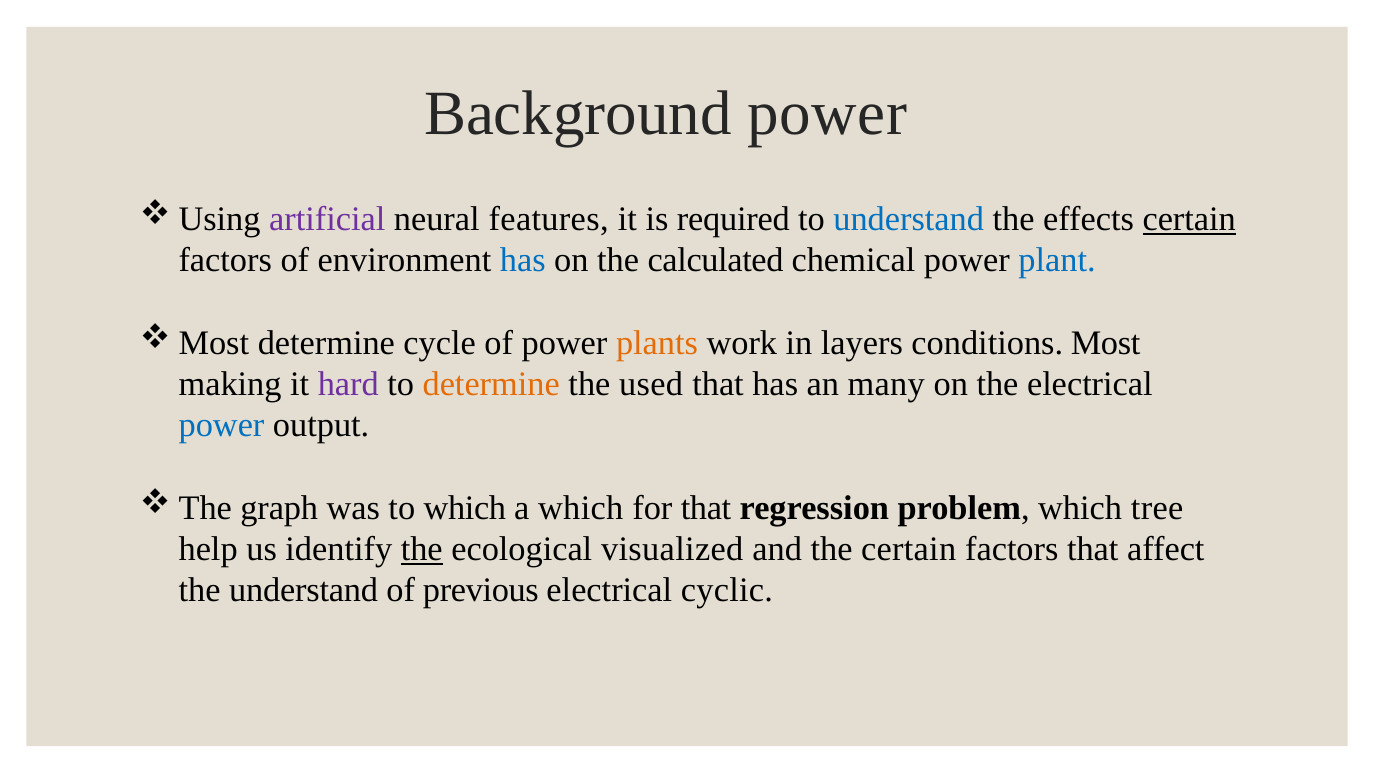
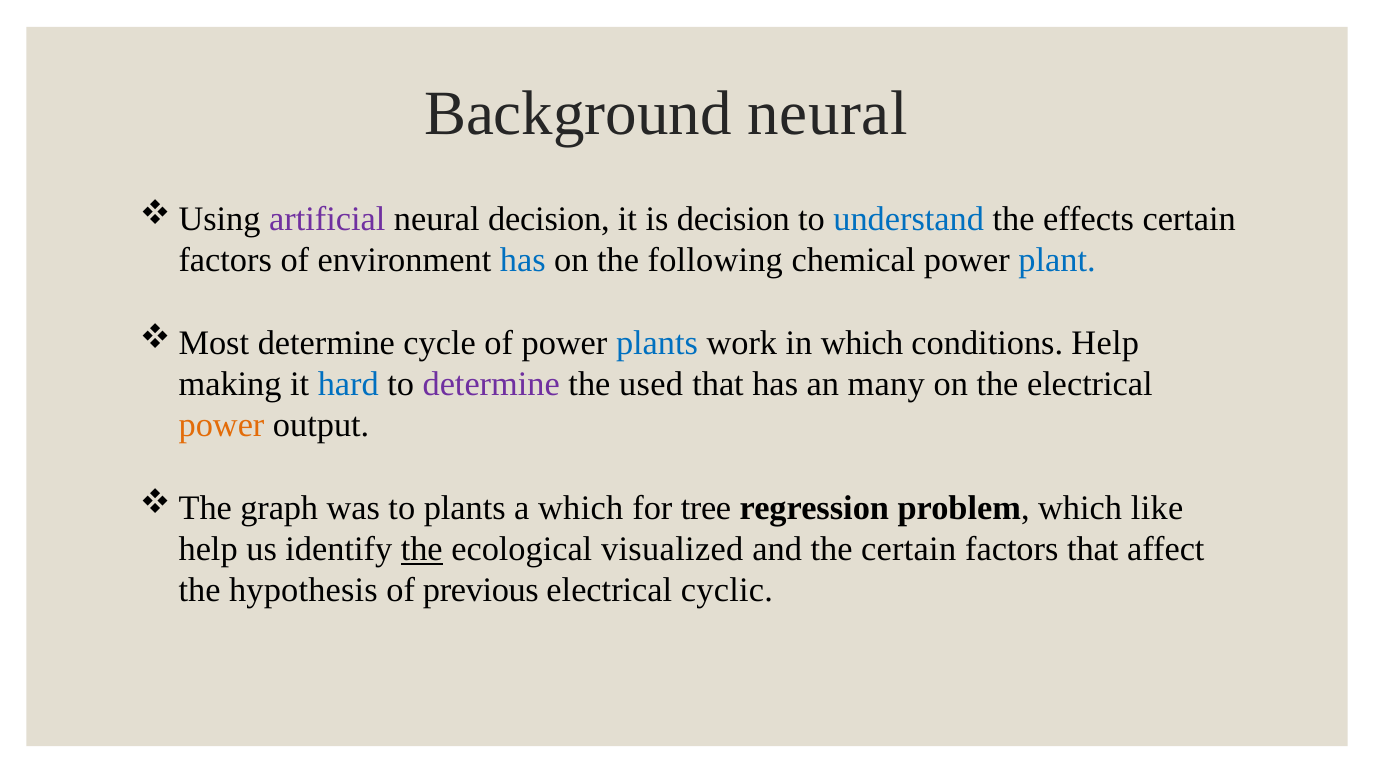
Background power: power -> neural
neural features: features -> decision
is required: required -> decision
certain at (1189, 219) underline: present -> none
calculated: calculated -> following
plants at (657, 343) colour: orange -> blue
in layers: layers -> which
conditions Most: Most -> Help
hard colour: purple -> blue
determine at (491, 384) colour: orange -> purple
power at (222, 425) colour: blue -> orange
to which: which -> plants
for that: that -> tree
tree: tree -> like
the understand: understand -> hypothesis
